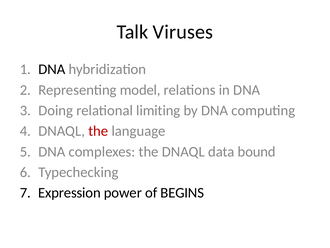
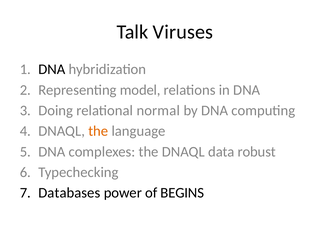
limiting: limiting -> normal
the at (98, 131) colour: red -> orange
bound: bound -> robust
Expression: Expression -> Databases
